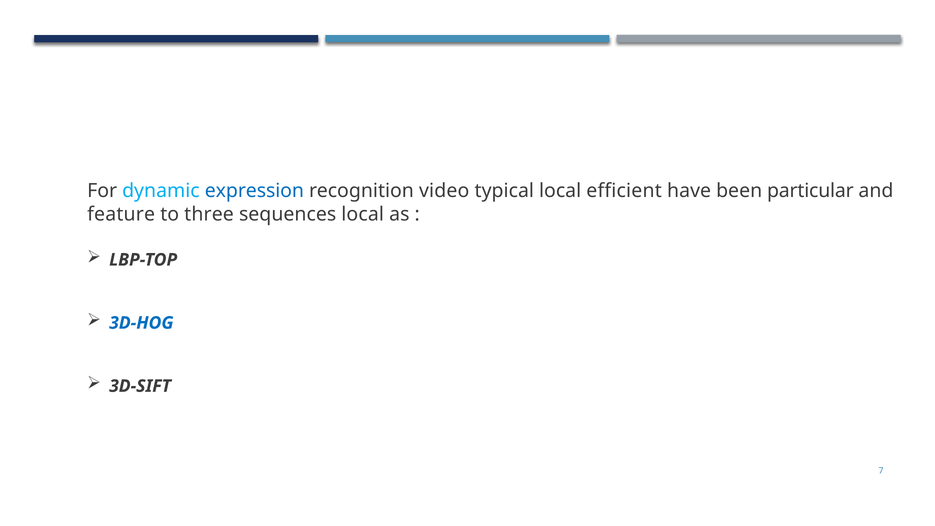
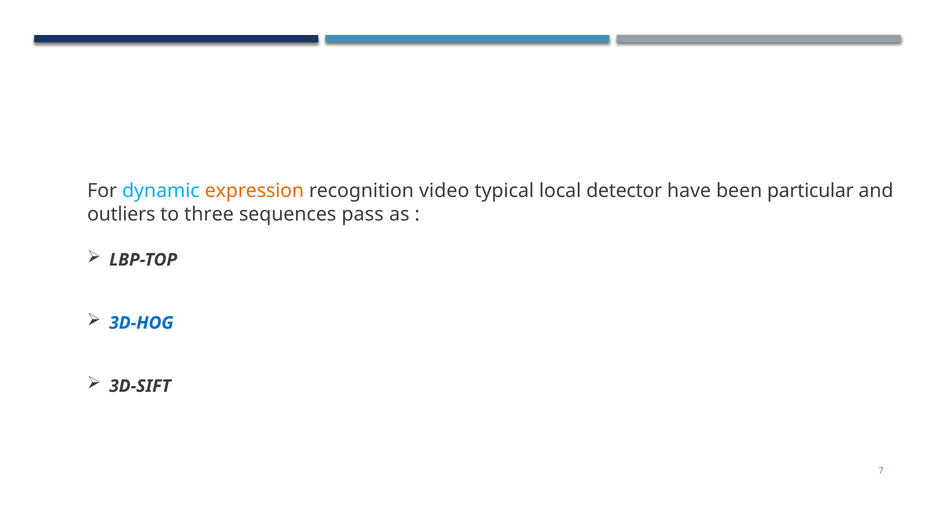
expression colour: blue -> orange
efficient: efficient -> detector
feature: feature -> outliers
sequences local: local -> pass
